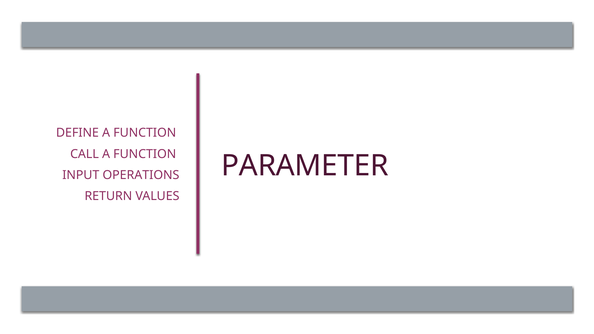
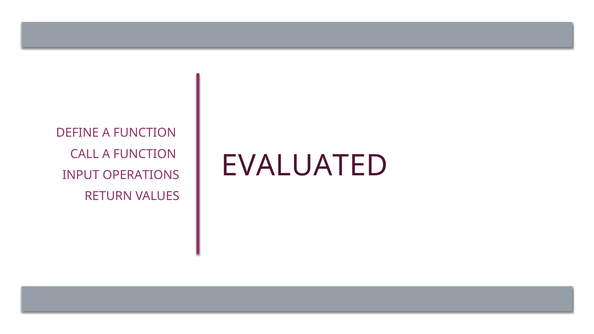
PARAMETER: PARAMETER -> EVALUATED
